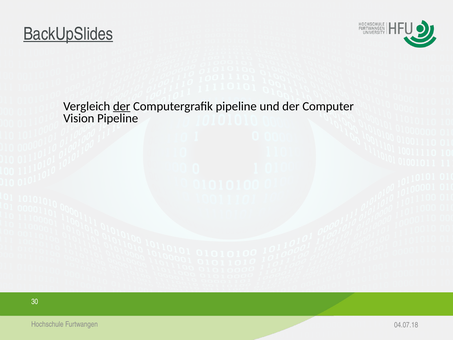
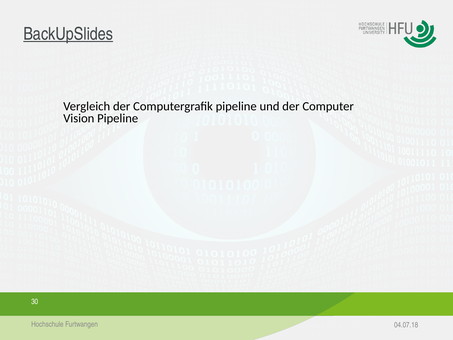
der at (122, 106) underline: present -> none
